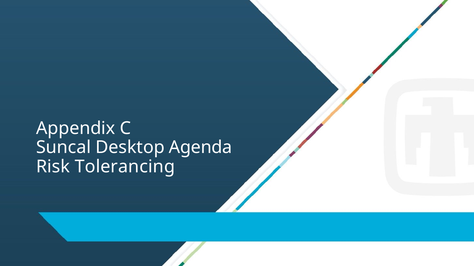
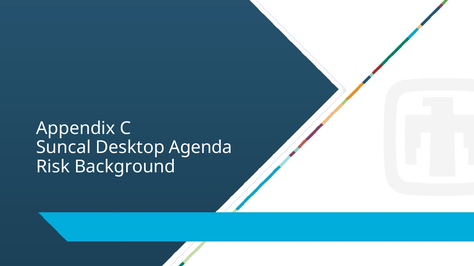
Tolerancing: Tolerancing -> Background
